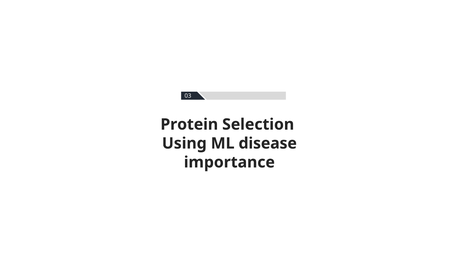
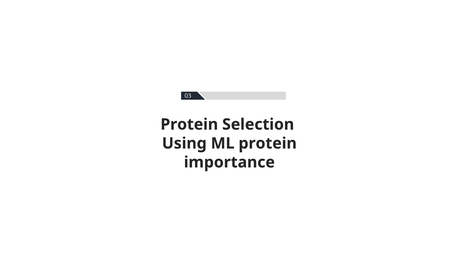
ML disease: disease -> protein
